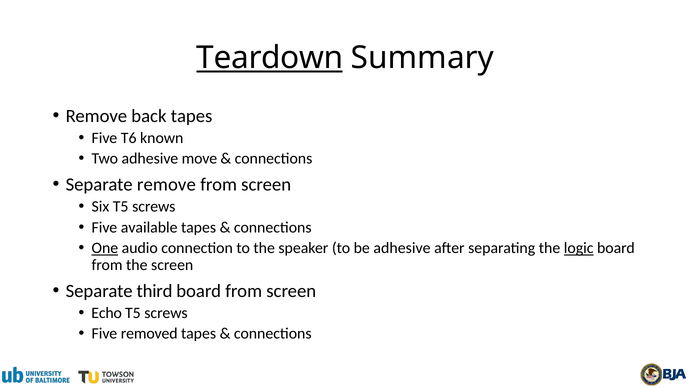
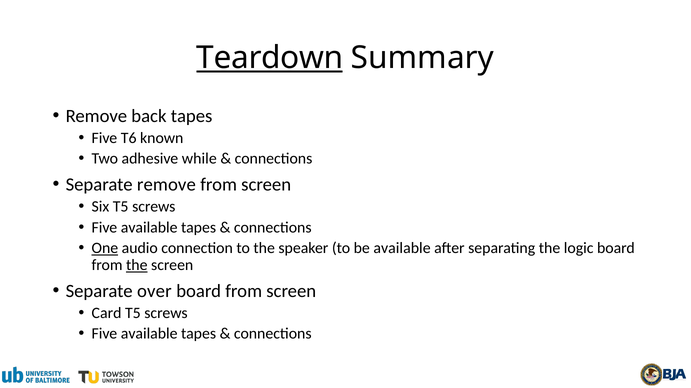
move: move -> while
be adhesive: adhesive -> available
logic underline: present -> none
the at (137, 266) underline: none -> present
third: third -> over
Echo: Echo -> Card
removed at (149, 334): removed -> available
